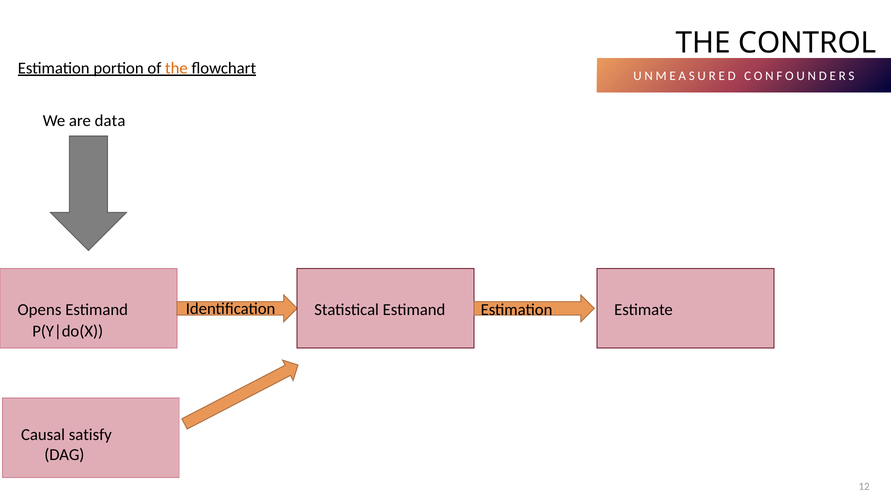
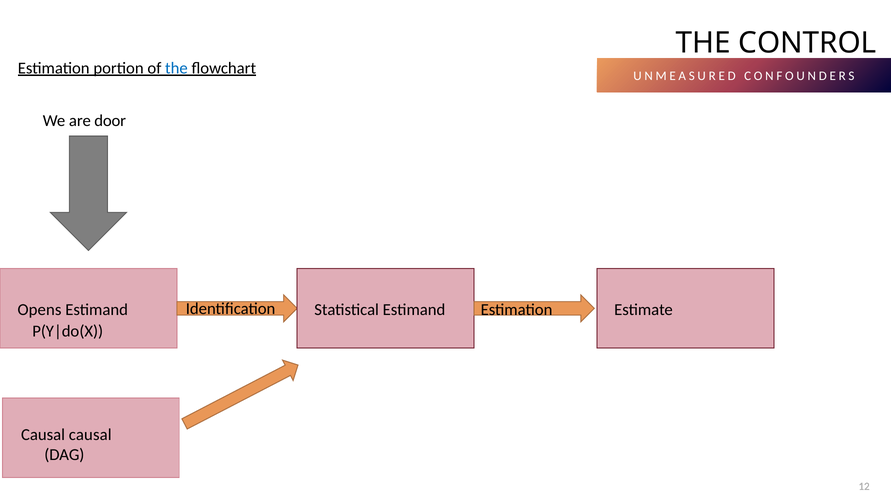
the at (176, 68) colour: orange -> blue
data: data -> door
Causal satisfy: satisfy -> causal
